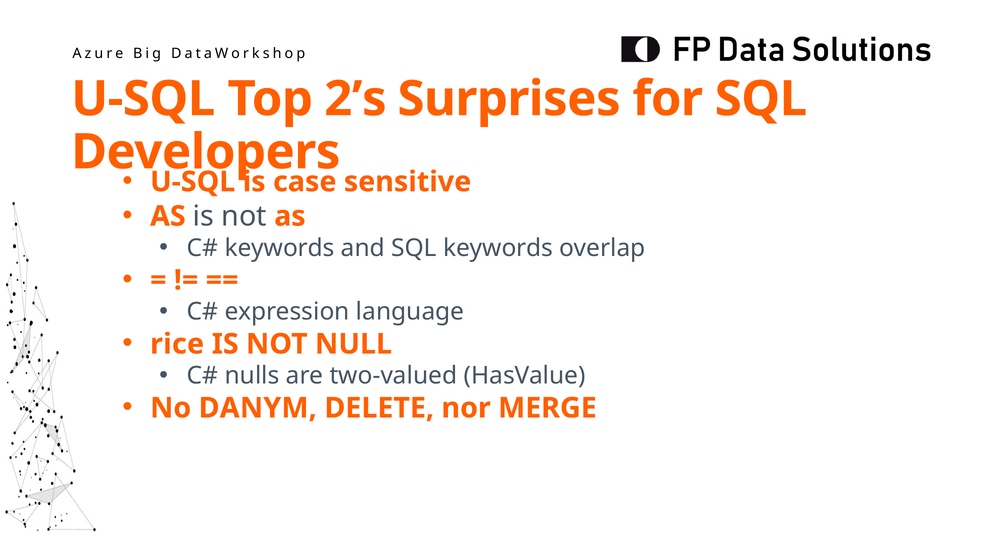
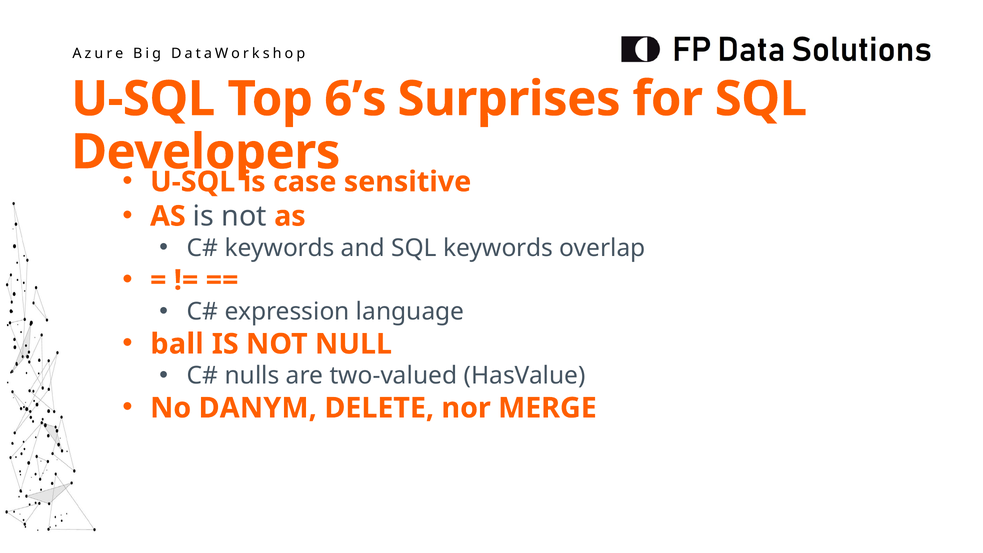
2’s: 2’s -> 6’s
rice: rice -> ball
